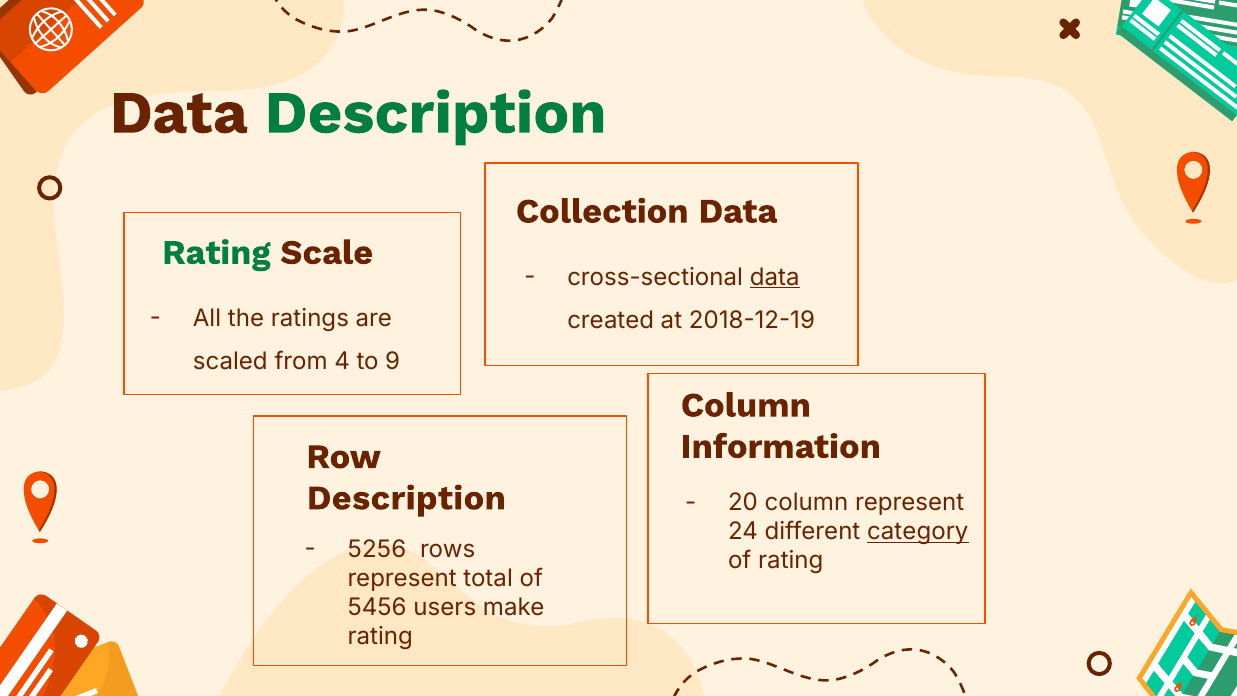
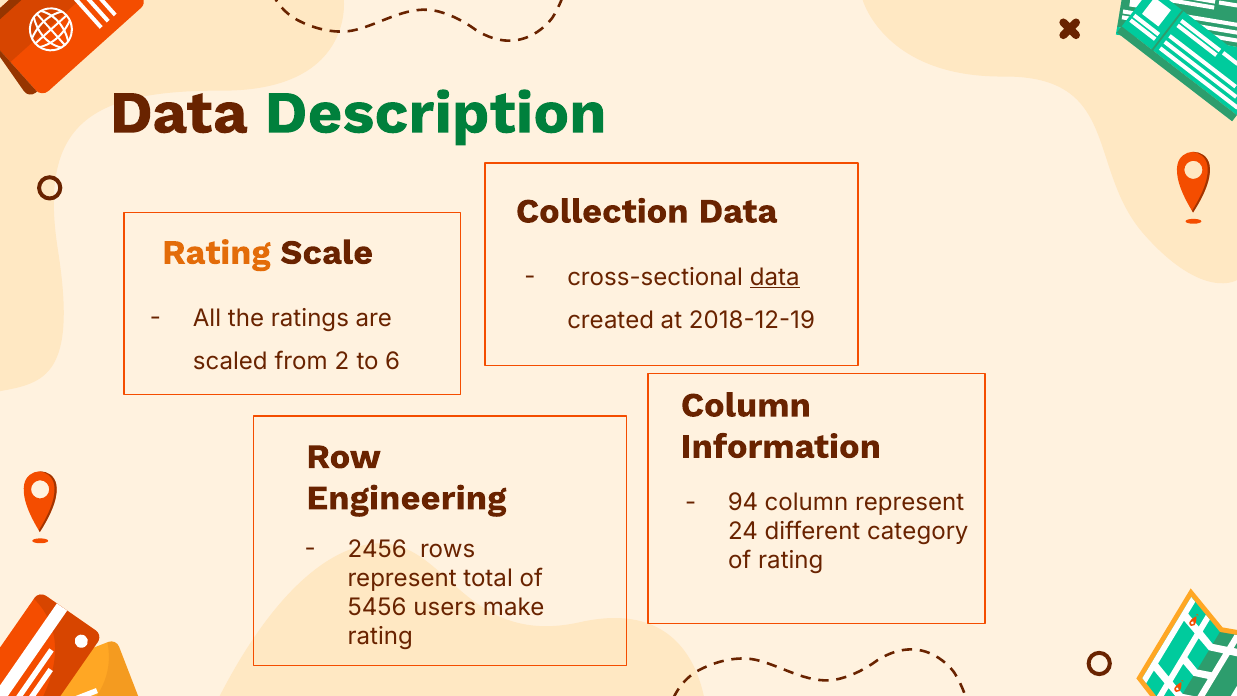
Rating at (216, 252) colour: green -> orange
4: 4 -> 2
9: 9 -> 6
Description at (406, 498): Description -> Engineering
20: 20 -> 94
category underline: present -> none
5256: 5256 -> 2456
